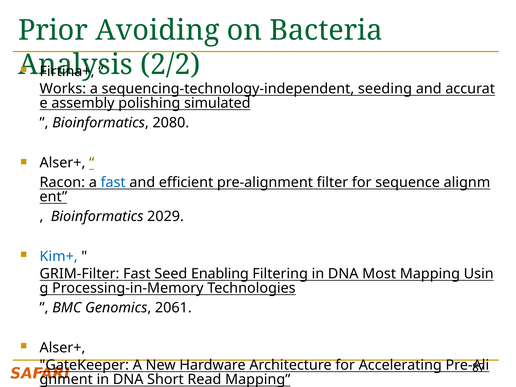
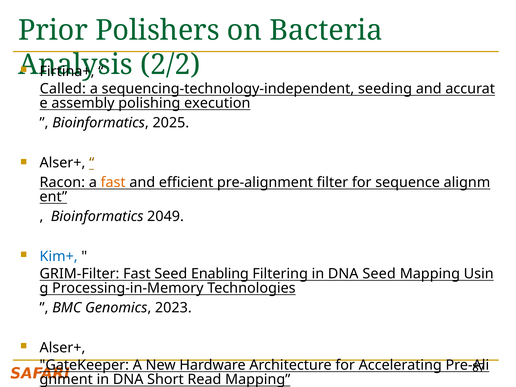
Avoiding: Avoiding -> Polishers
Works: Works -> Called
simulated: simulated -> execution
2080: 2080 -> 2025
fast at (113, 182) colour: blue -> orange
2029: 2029 -> 2049
DNA Most: Most -> Seed
2061: 2061 -> 2023
